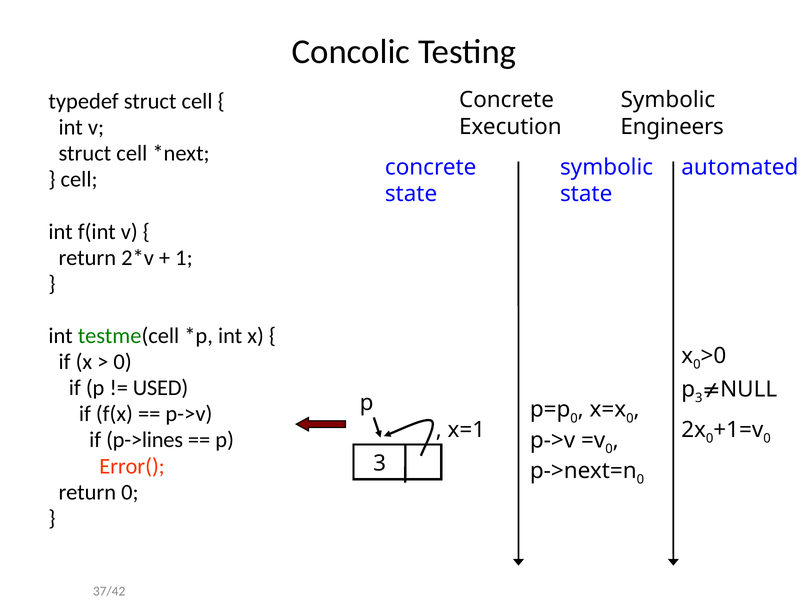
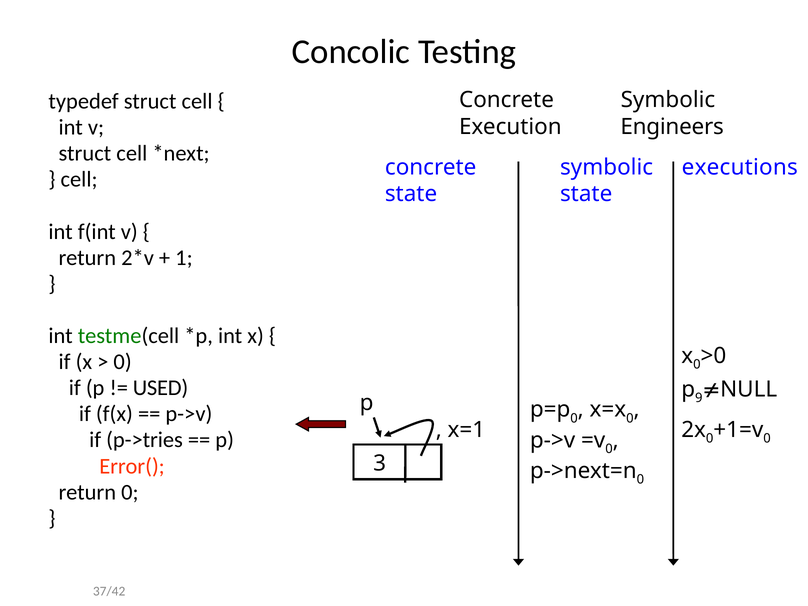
automated: automated -> executions
p 3: 3 -> 9
p->lines: p->lines -> p->tries
